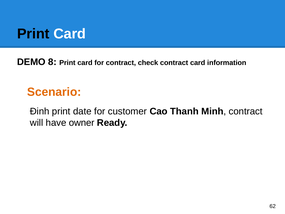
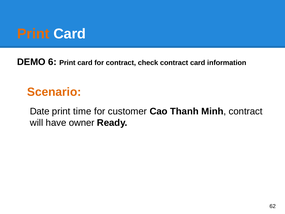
Print at (33, 34) colour: black -> orange
8: 8 -> 6
Đinh: Đinh -> Date
date: date -> time
